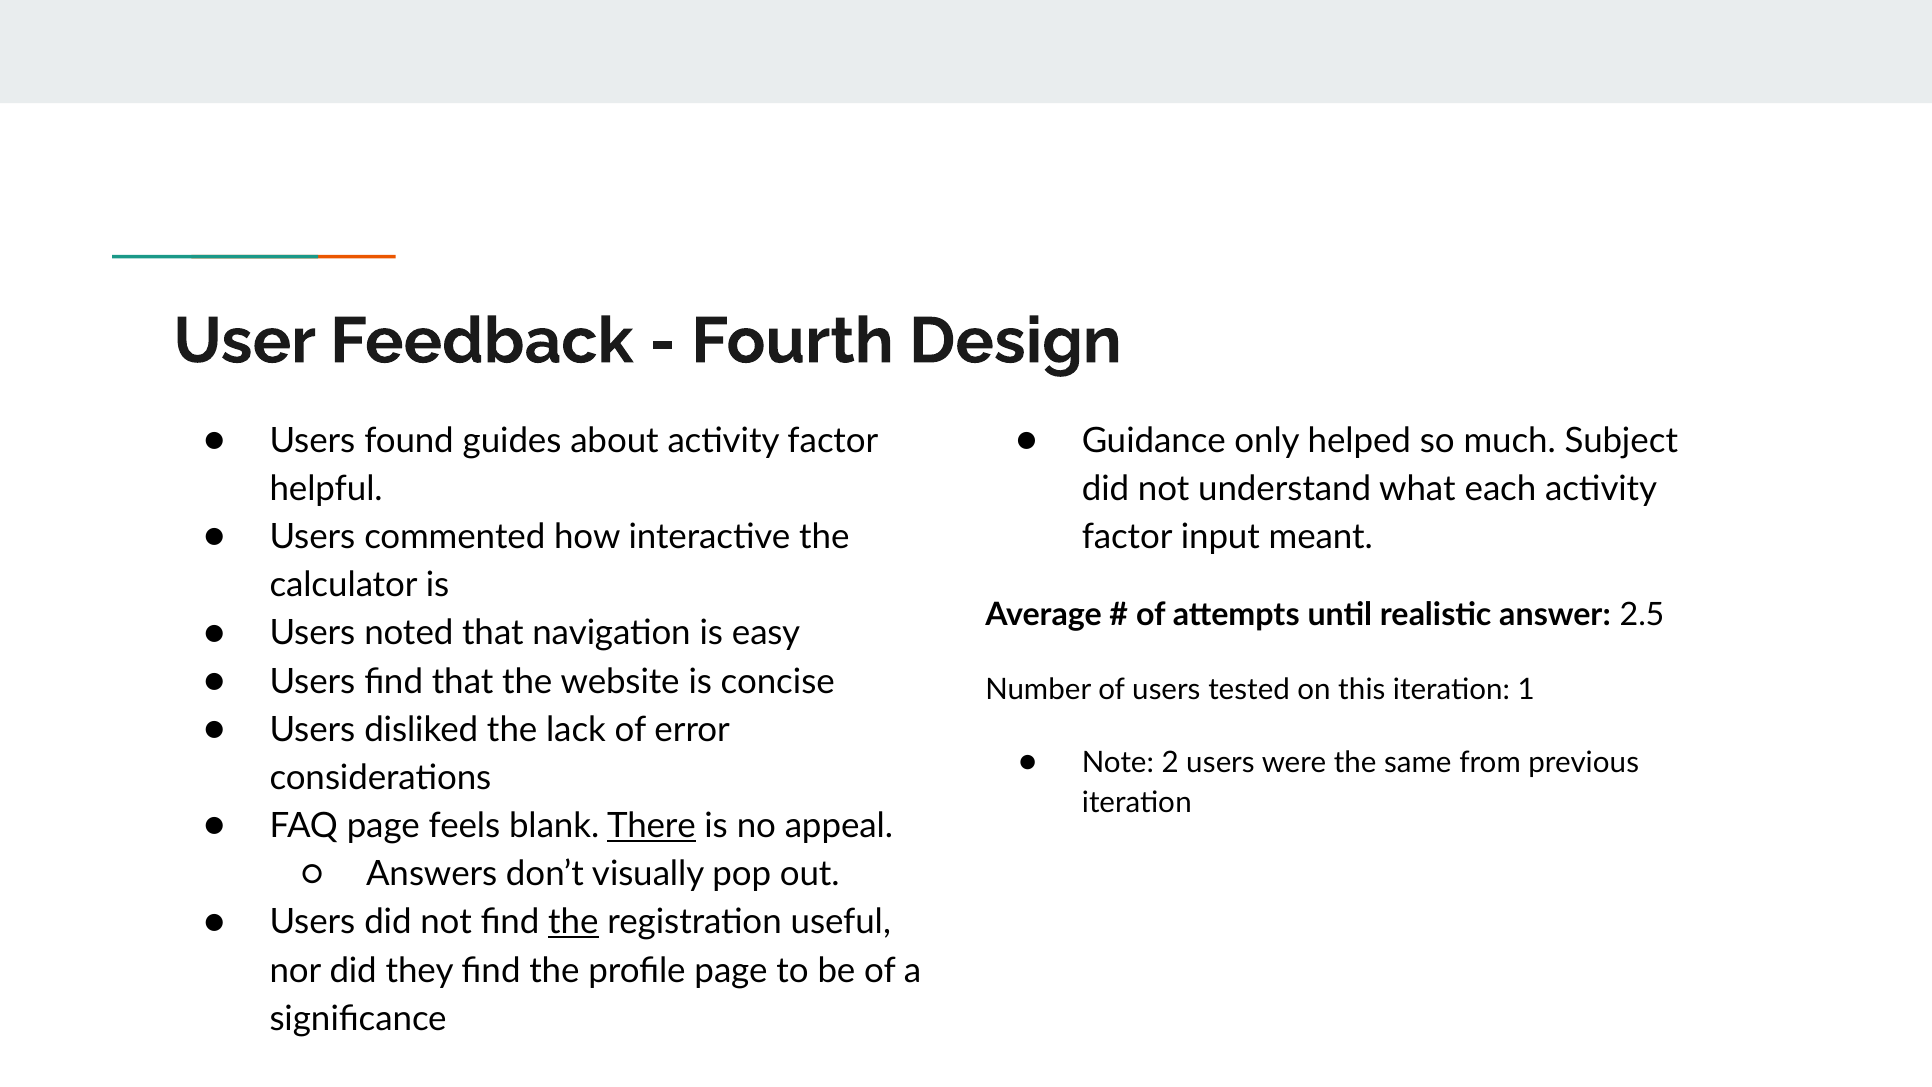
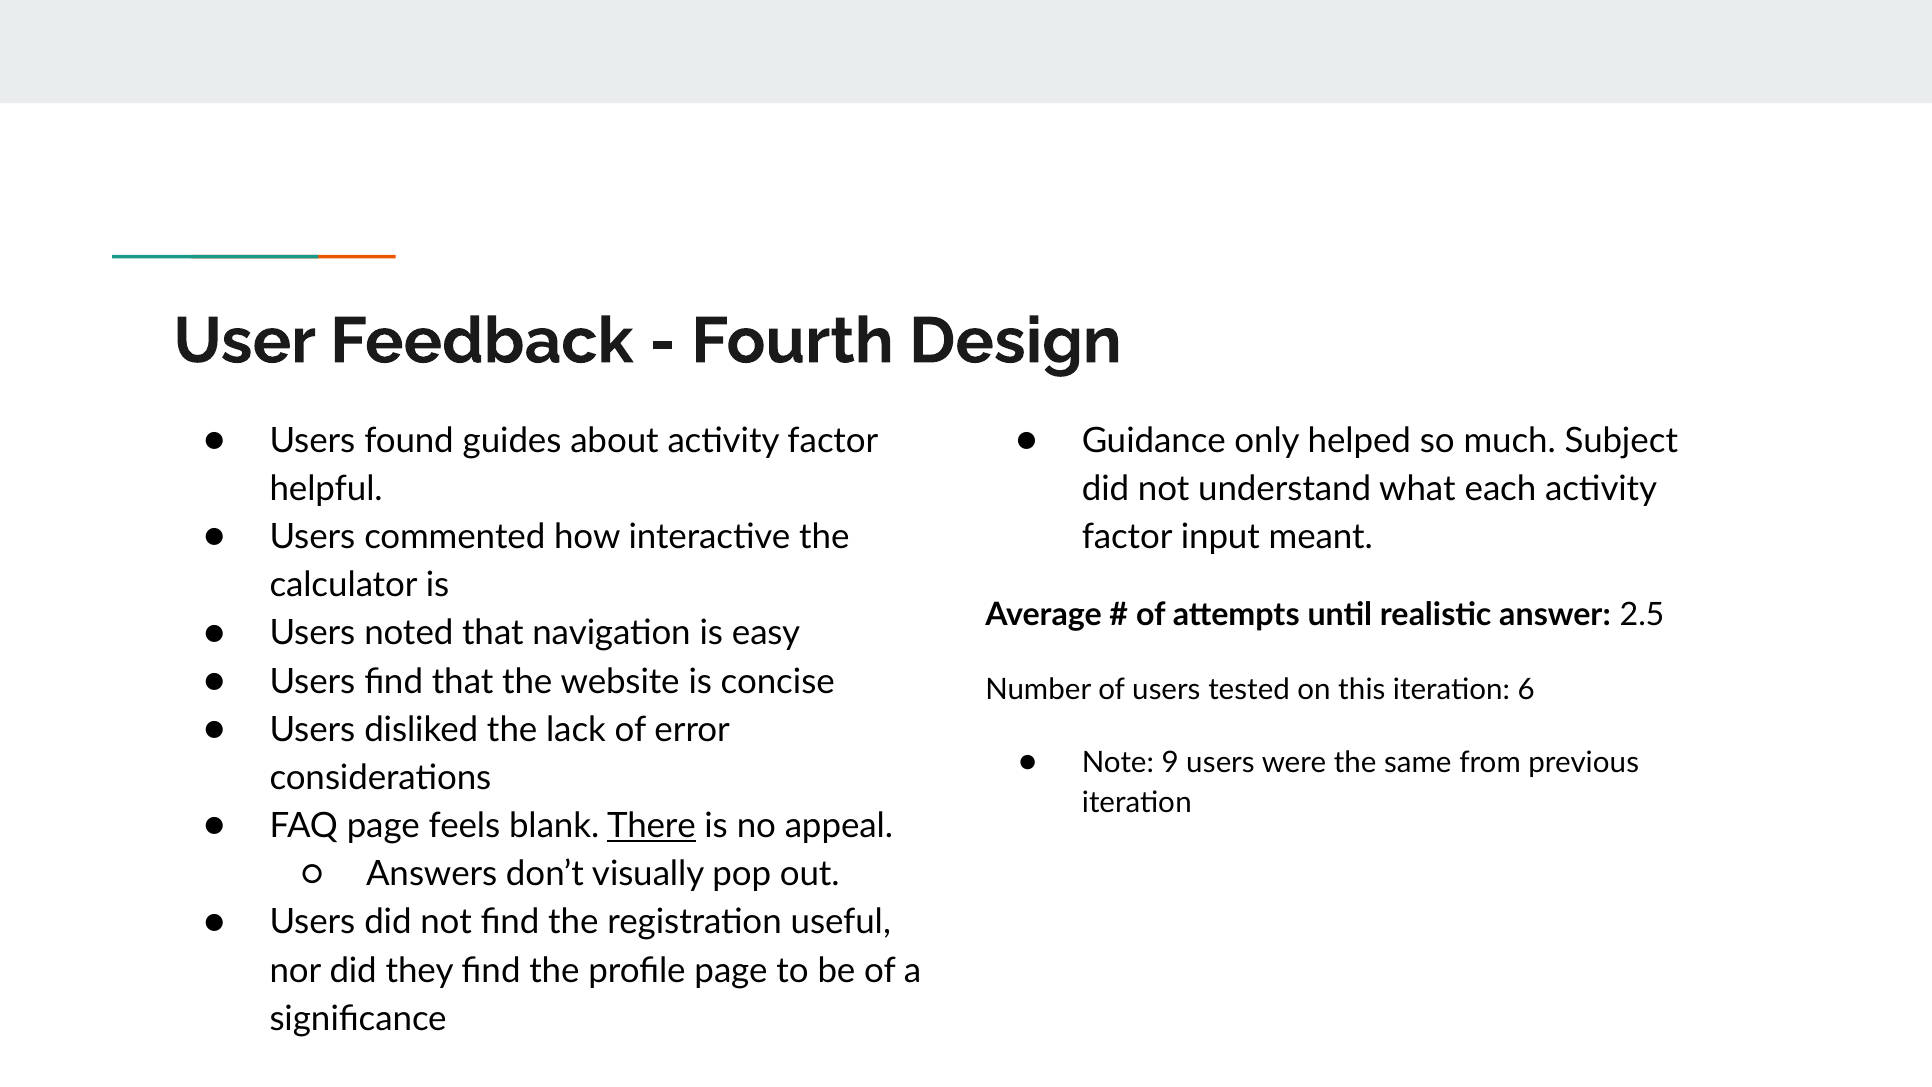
1: 1 -> 6
2: 2 -> 9
the at (573, 922) underline: present -> none
